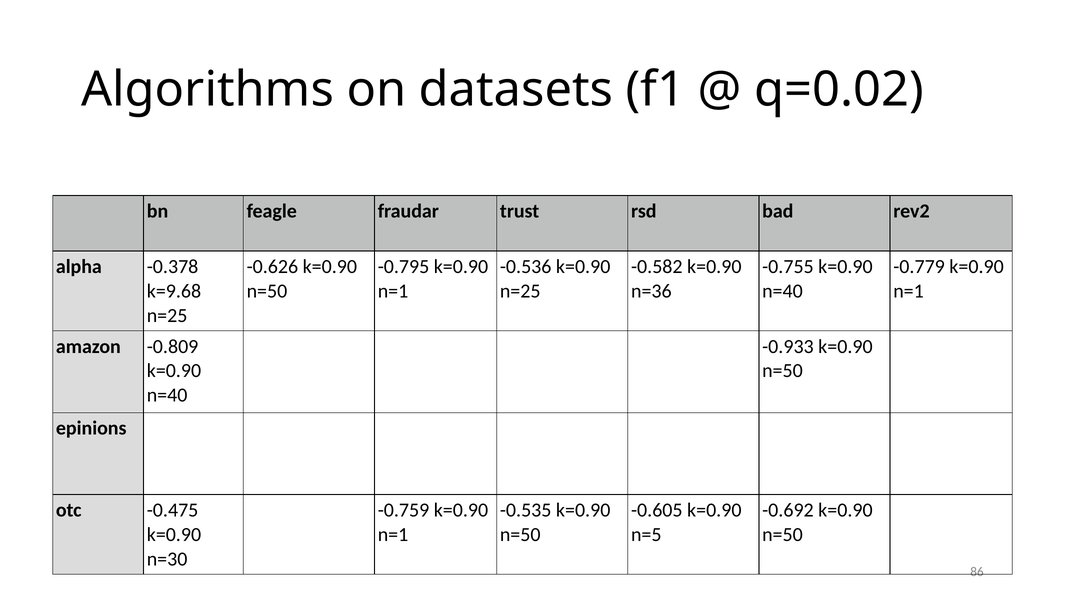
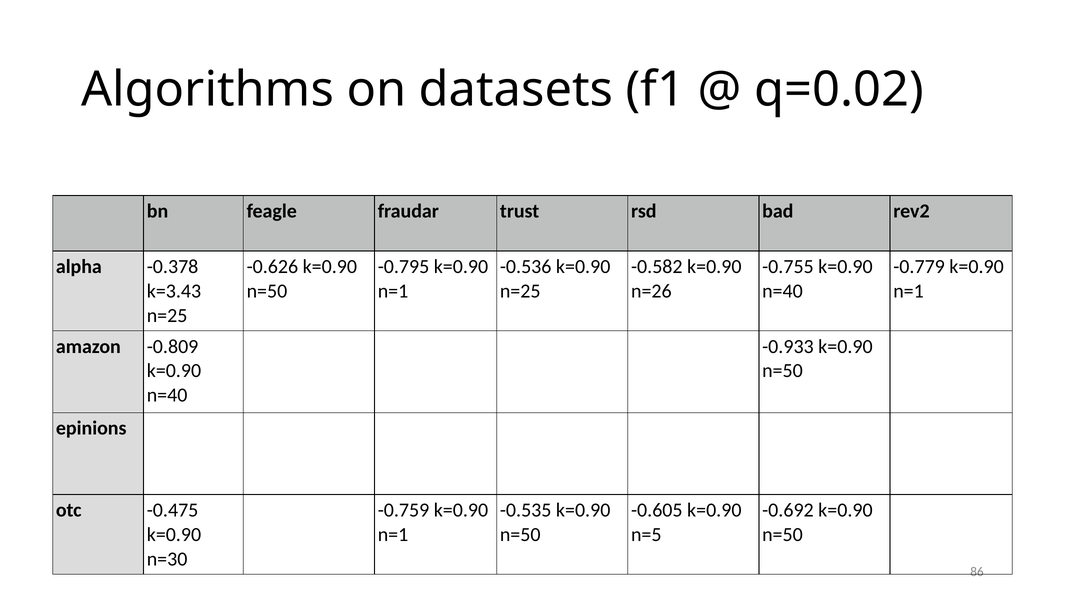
k=9.68: k=9.68 -> k=3.43
n=36: n=36 -> n=26
